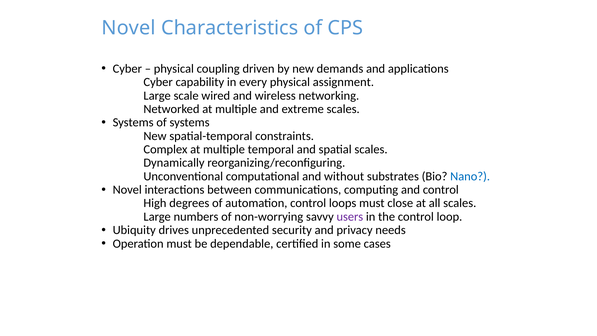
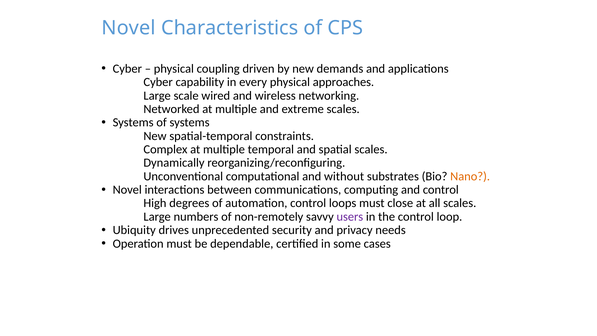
assignment: assignment -> approaches
Nano colour: blue -> orange
non-worrying: non-worrying -> non-remotely
